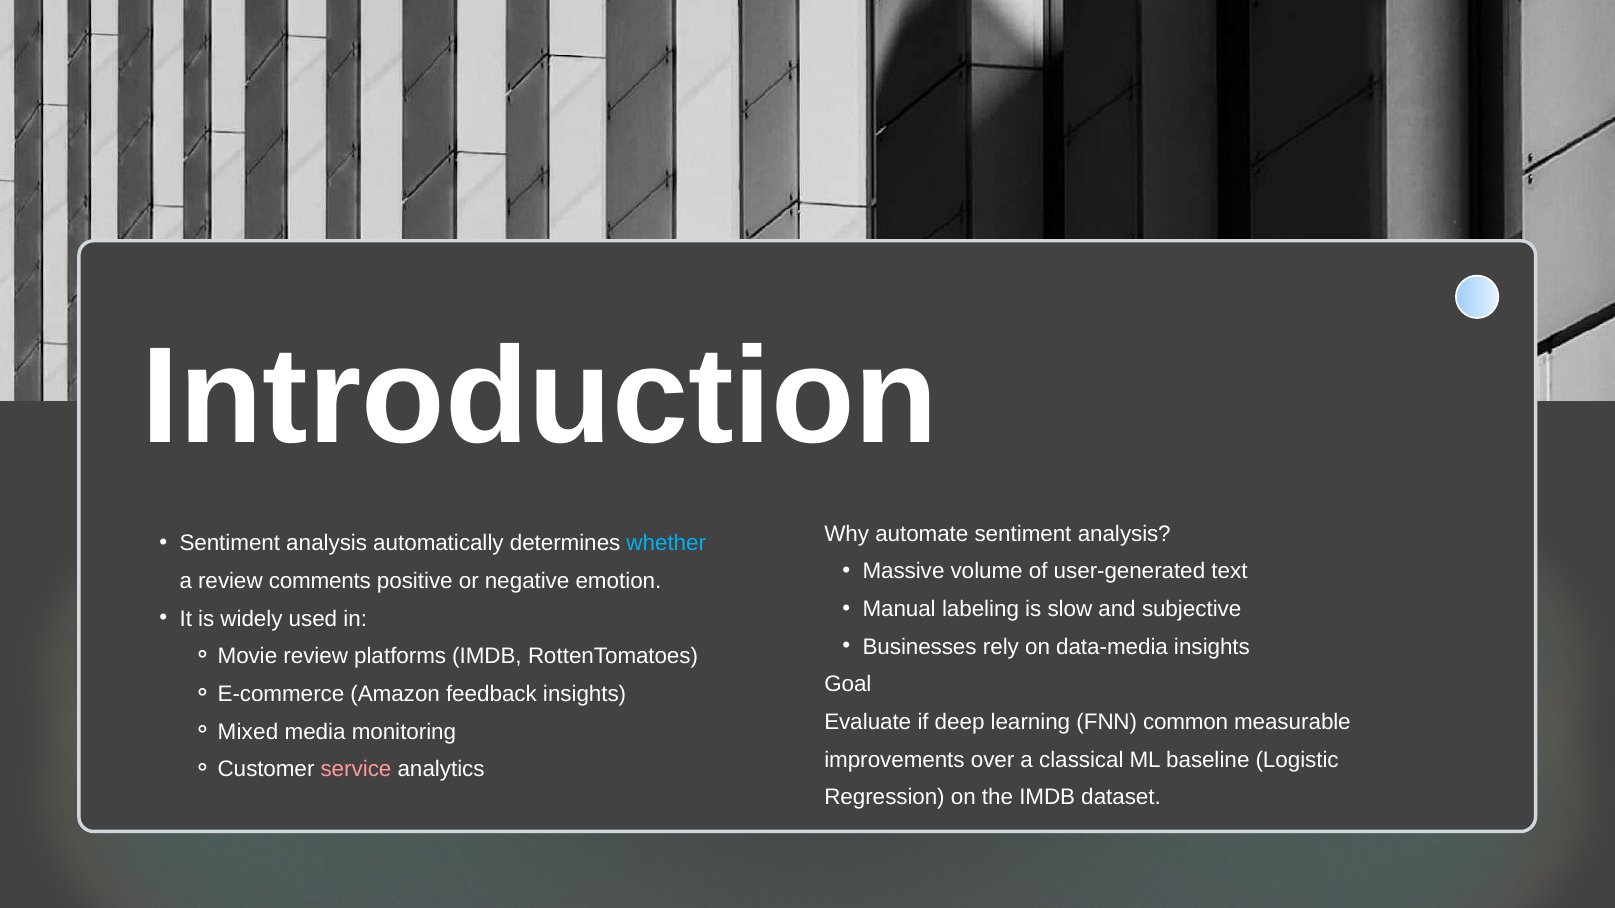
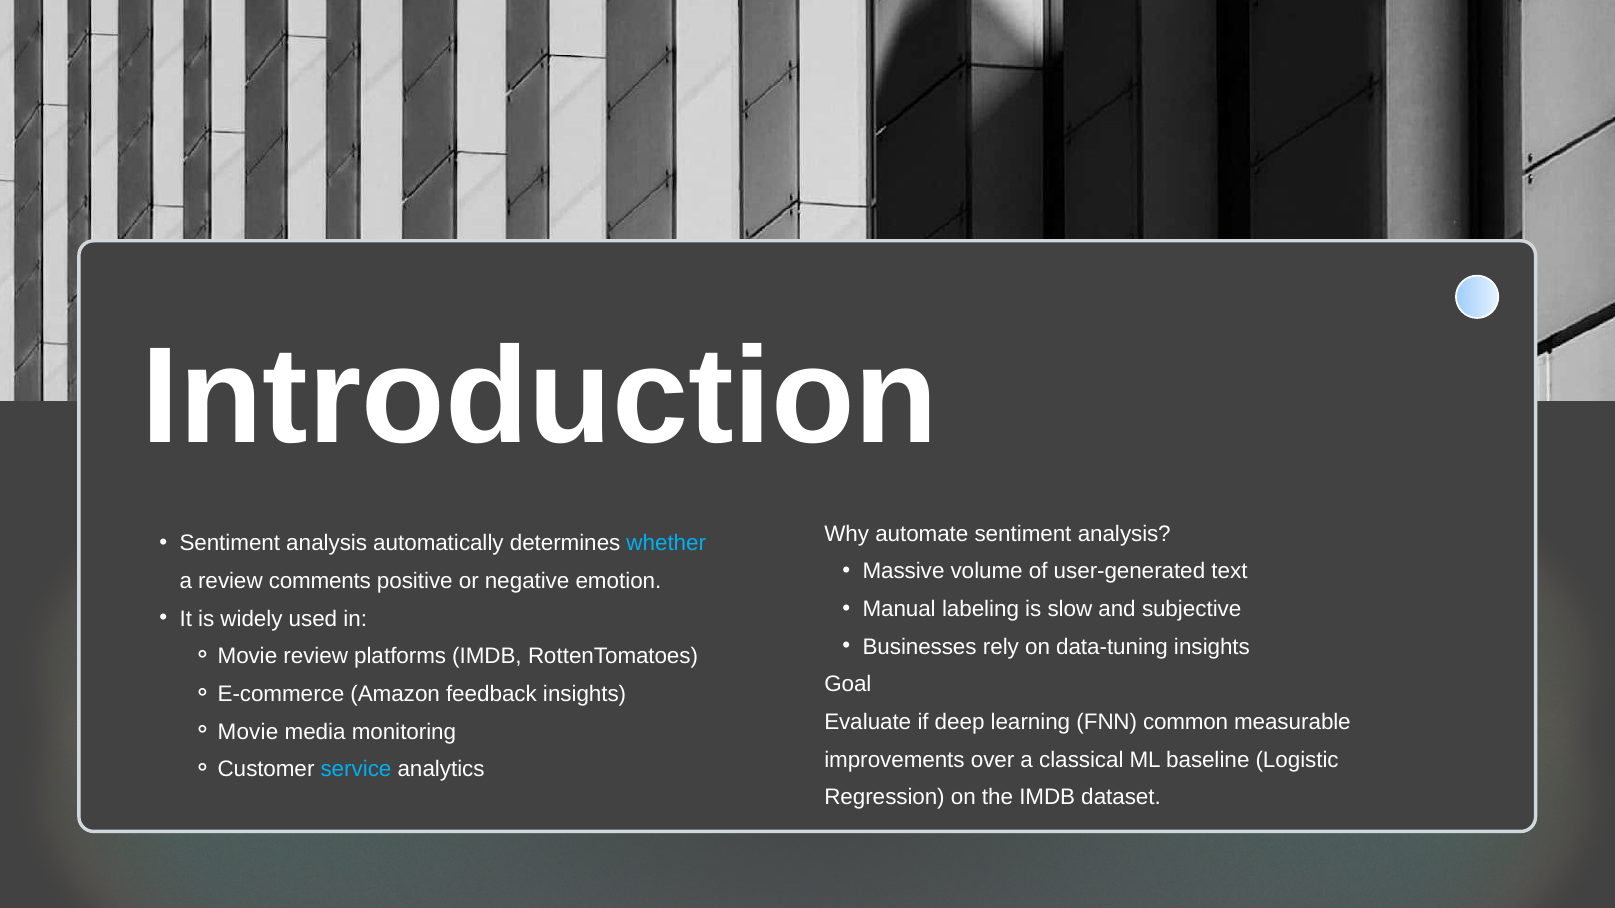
data-media: data-media -> data-tuning
Mixed at (248, 732): Mixed -> Movie
service colour: pink -> light blue
